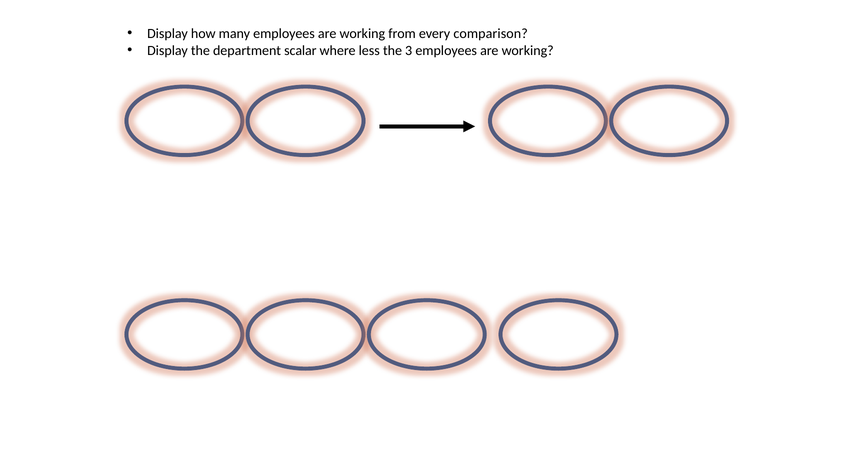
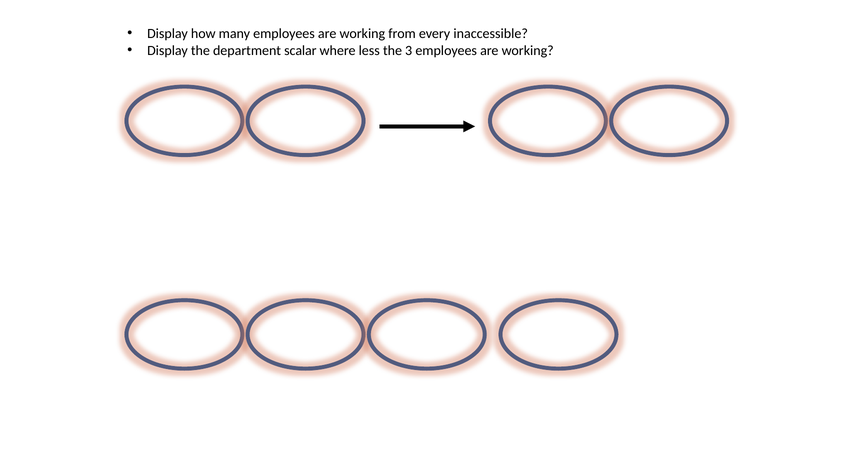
comparison: comparison -> inaccessible
